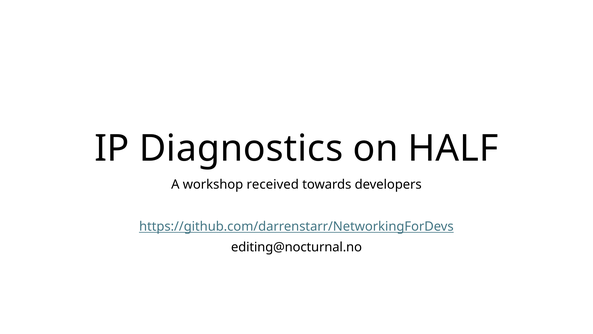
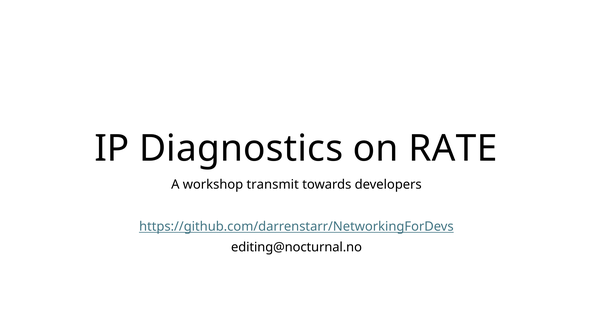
HALF: HALF -> RATE
received: received -> transmit
